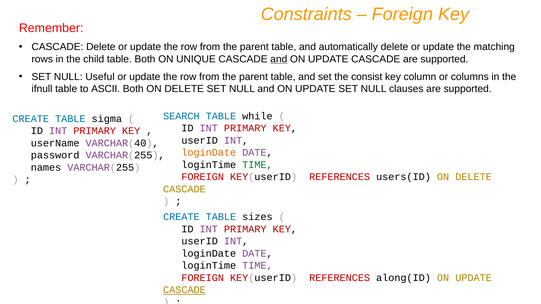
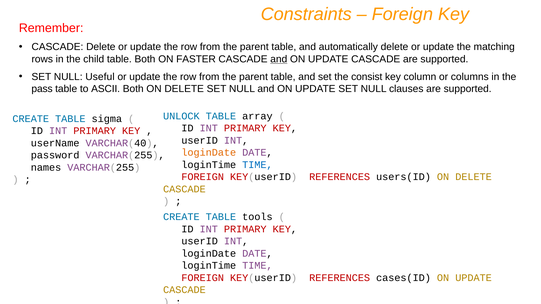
UNIQUE: UNIQUE -> FASTER
ifnull: ifnull -> pass
SEARCH: SEARCH -> UNLOCK
while: while -> array
TIME at (257, 165) colour: green -> blue
sizes: sizes -> tools
along(ID: along(ID -> cases(ID
CASCADE at (184, 290) underline: present -> none
